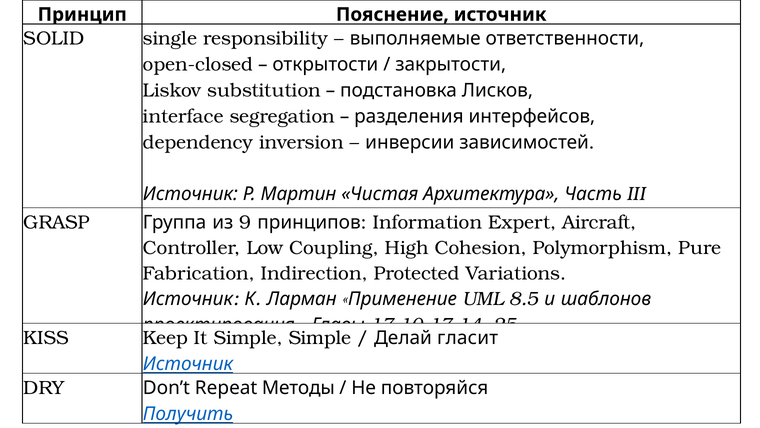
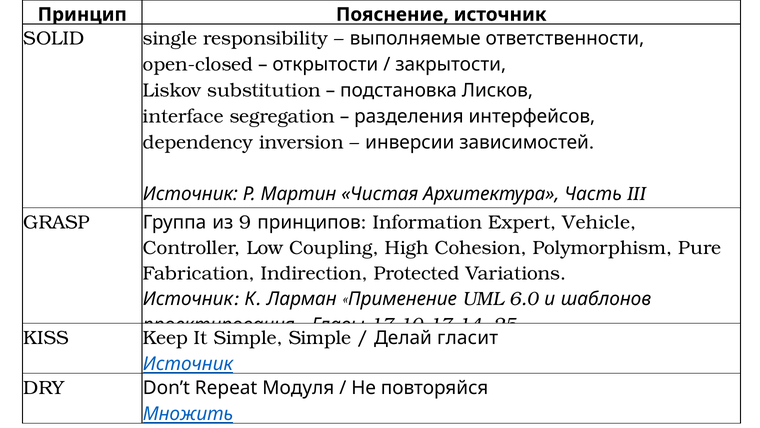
Aircraft: Aircraft -> Vehicle
8.5: 8.5 -> 6.0
Методы: Методы -> Модуля
Получить: Получить -> Множить
